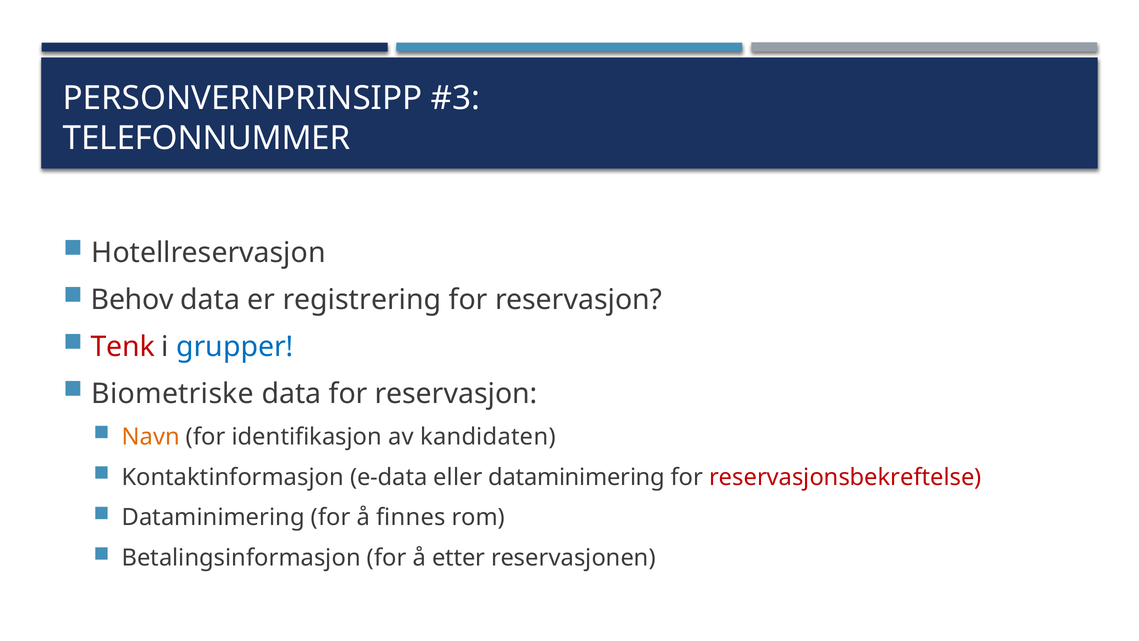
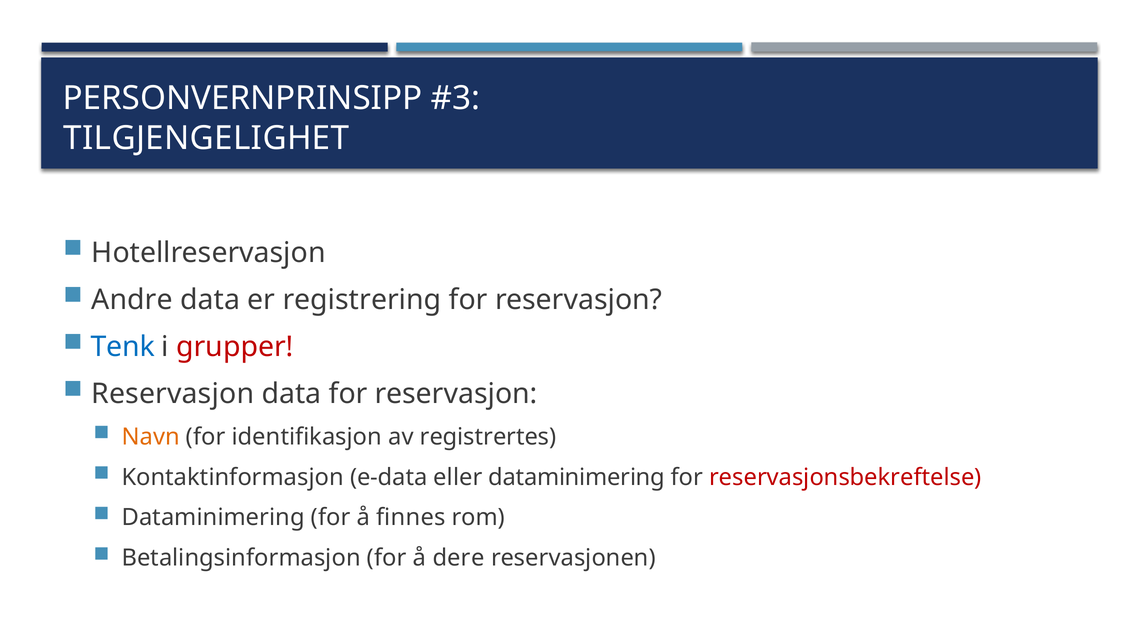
TELEFONNUMMER: TELEFONNUMMER -> TILGJENGELIGHET
Behov: Behov -> Andre
Tenk colour: red -> blue
grupper colour: blue -> red
Biometriske at (173, 394): Biometriske -> Reservasjon
kandidaten: kandidaten -> registrertes
etter: etter -> dere
